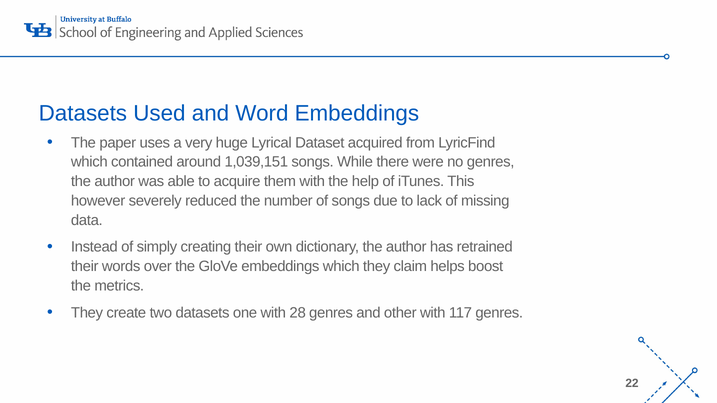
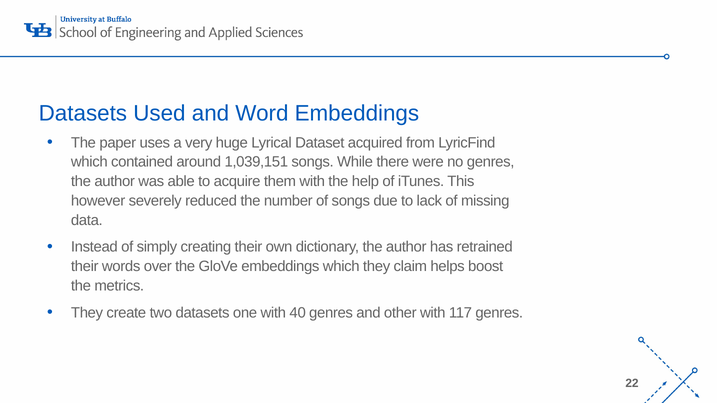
28: 28 -> 40
